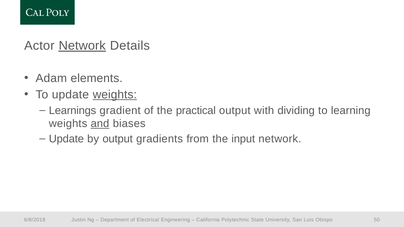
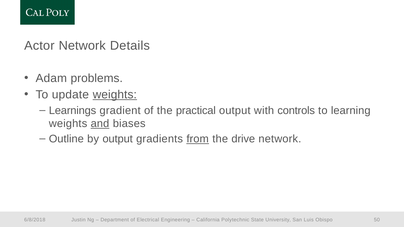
Network at (82, 46) underline: present -> none
elements: elements -> problems
dividing: dividing -> controls
Update at (66, 139): Update -> Outline
from underline: none -> present
input: input -> drive
